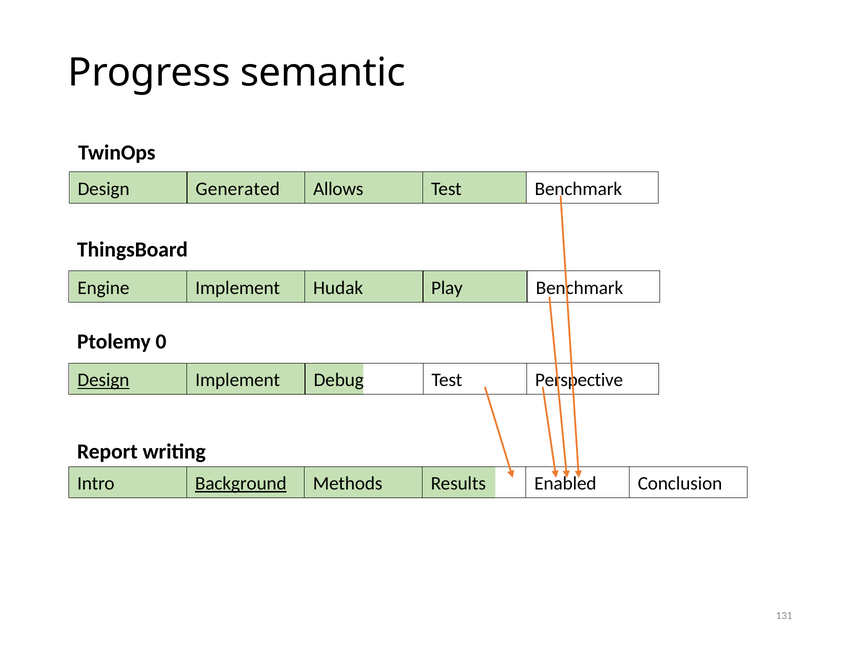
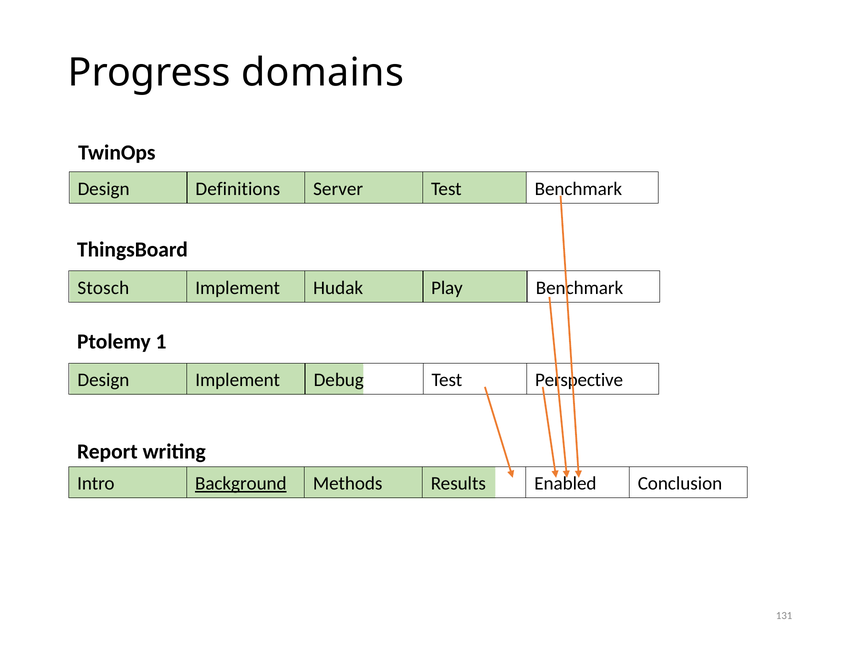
semantic: semantic -> domains
Generated: Generated -> Definitions
Allows: Allows -> Server
Engine: Engine -> Stosch
0: 0 -> 1
Design at (103, 380) underline: present -> none
